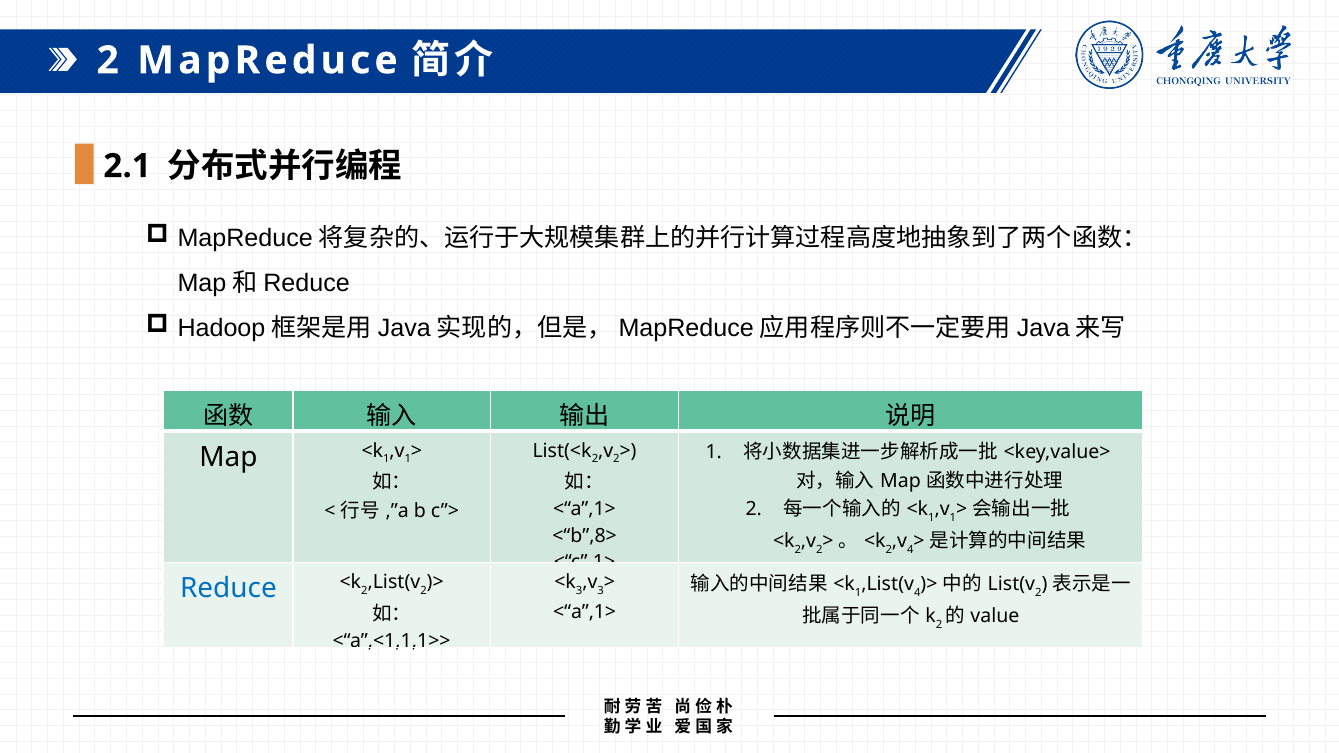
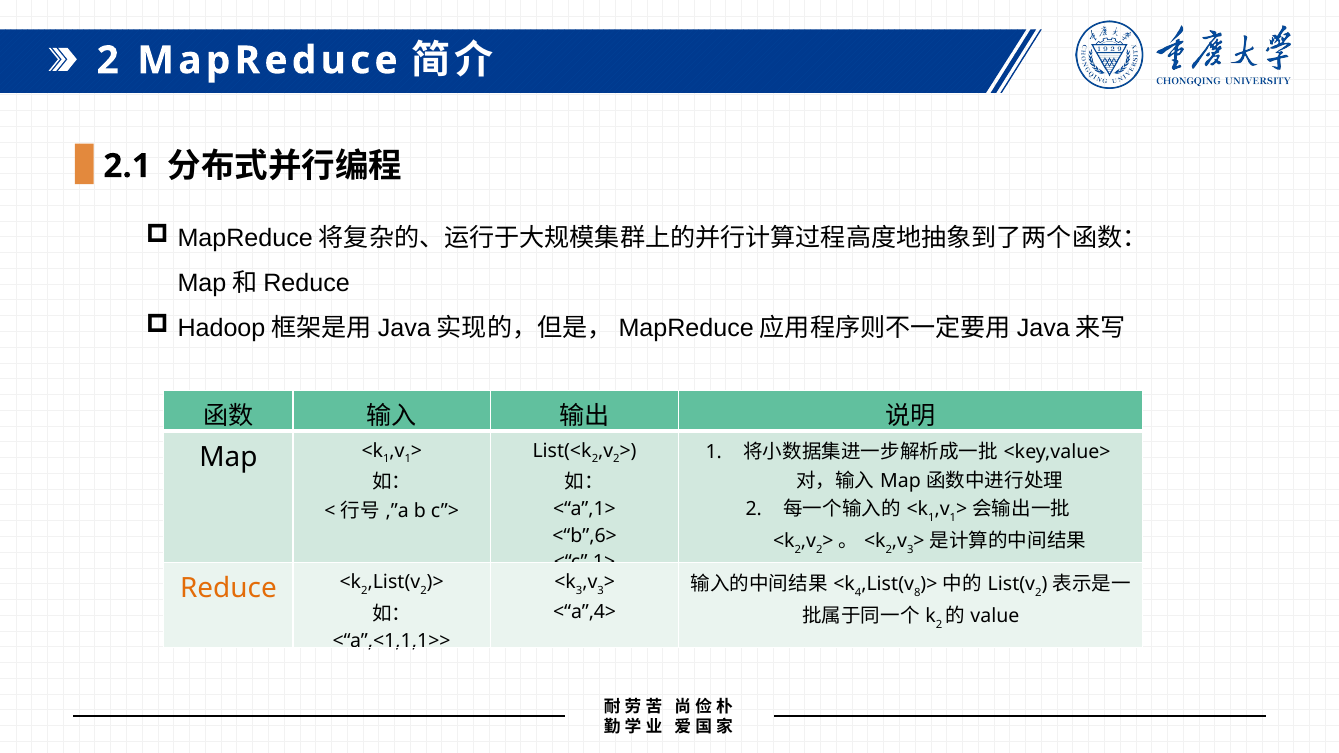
<“b”,8>: <“b”,8> -> <“b”,6>
4 at (910, 550): 4 -> 3
1 at (858, 593): 1 -> 4
4 at (917, 593): 4 -> 8
Reduce colour: blue -> orange
<“a”,1> at (585, 612): <“a”,1> -> <“a”,4>
